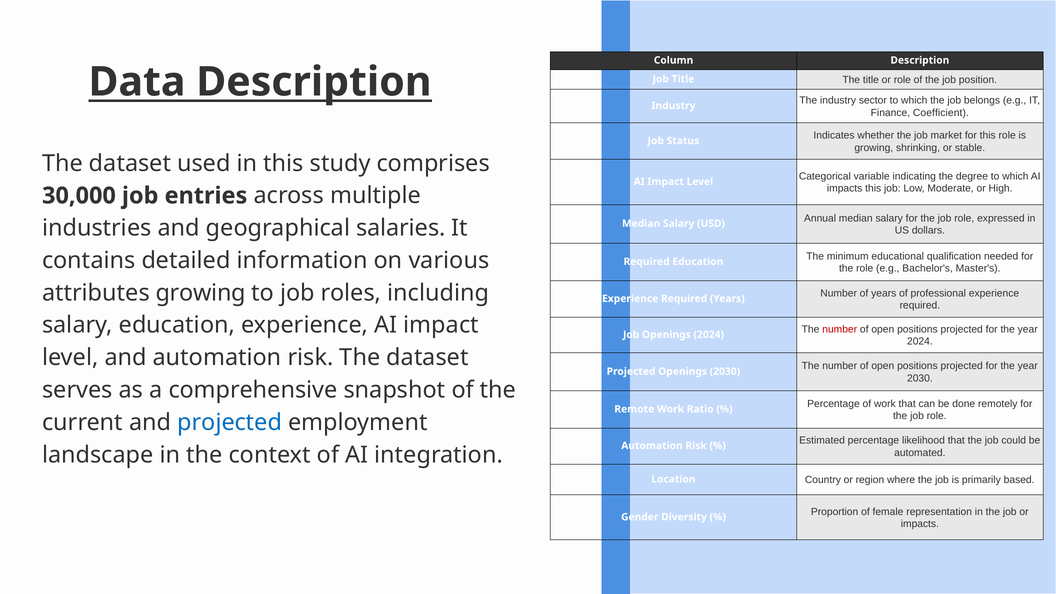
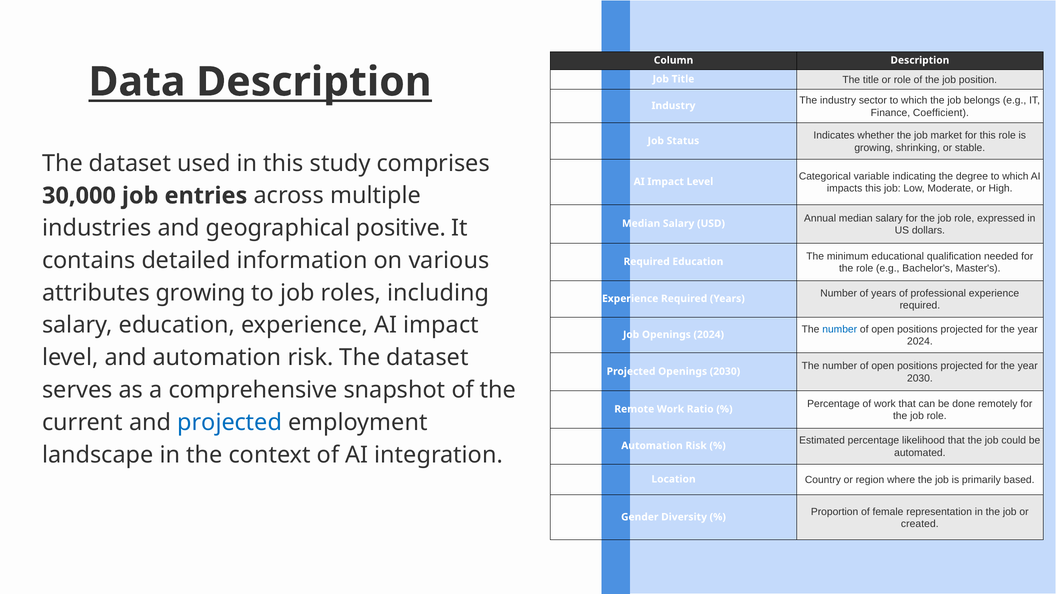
salaries: salaries -> positive
number at (840, 329) colour: red -> blue
impacts at (920, 524): impacts -> created
